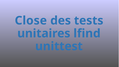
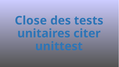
lfind: lfind -> citer
